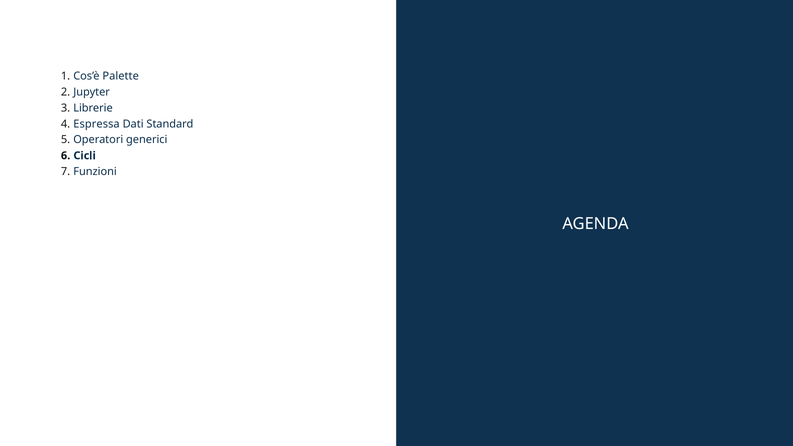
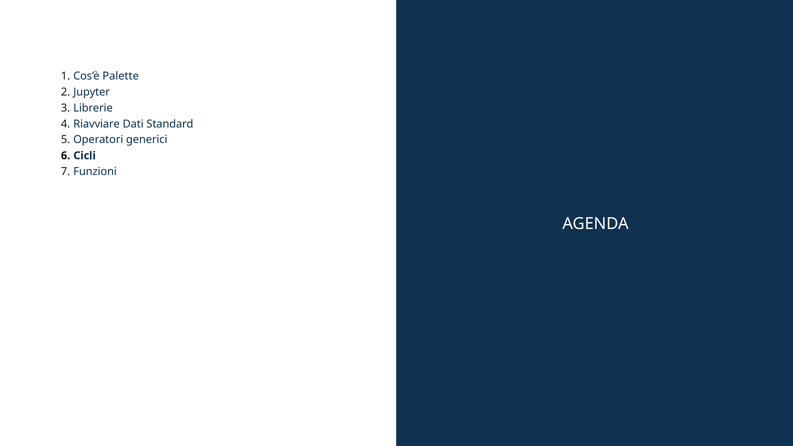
Espressa: Espressa -> Riavviare
